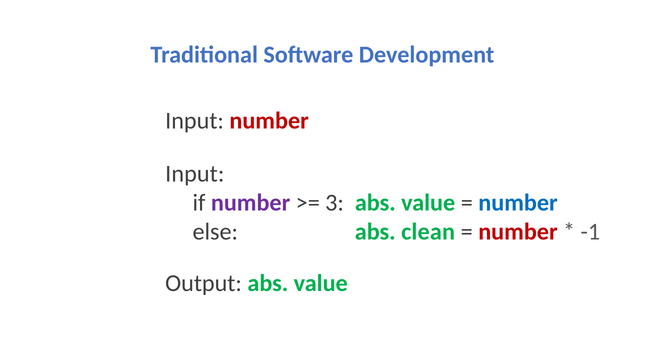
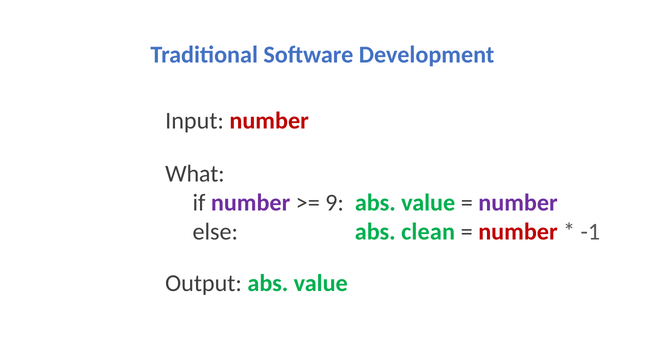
Input at (195, 174): Input -> What
3: 3 -> 9
number at (518, 203) colour: blue -> purple
